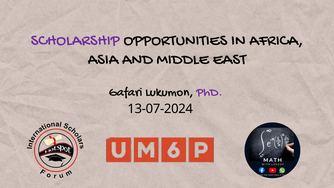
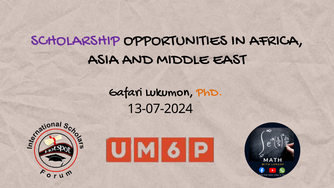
PhD colour: purple -> orange
